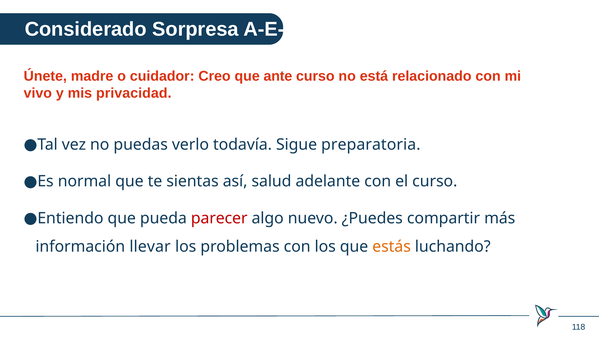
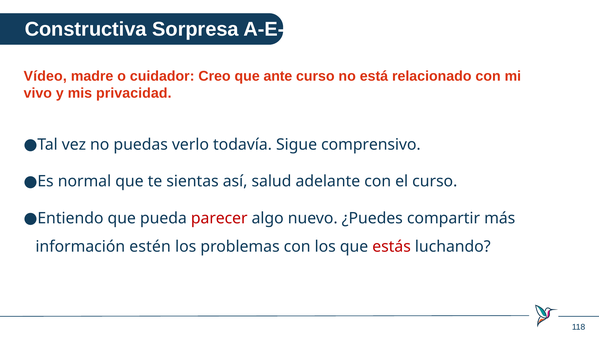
Considerado: Considerado -> Constructiva
Únete: Únete -> Vídeo
preparatoria: preparatoria -> comprensivo
llevar: llevar -> estén
estás colour: orange -> red
